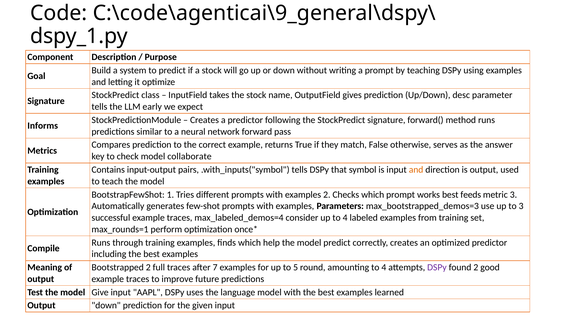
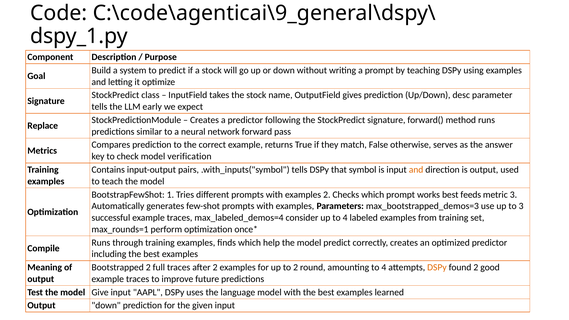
Informs: Informs -> Replace
collaborate: collaborate -> verification
after 7: 7 -> 2
to 5: 5 -> 2
DSPy at (437, 267) colour: purple -> orange
